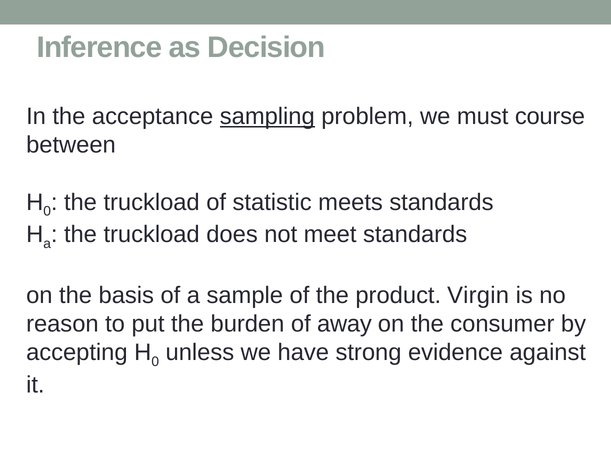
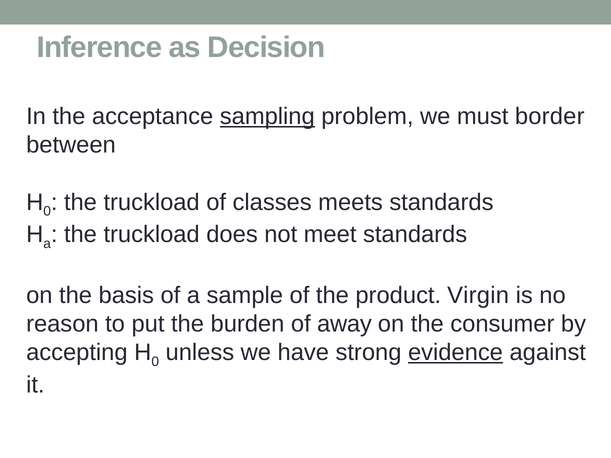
course: course -> border
statistic: statistic -> classes
evidence underline: none -> present
